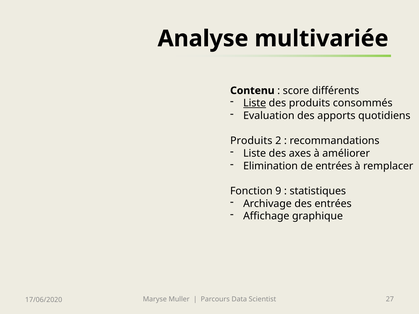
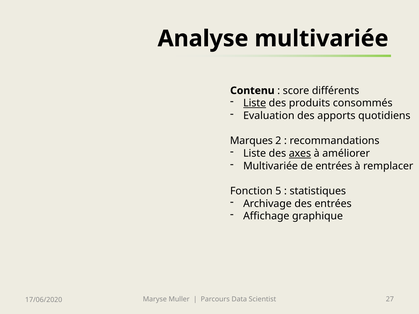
Produits at (251, 141): Produits -> Marques
axes underline: none -> present
Elimination at (271, 166): Elimination -> Multivariée
9: 9 -> 5
